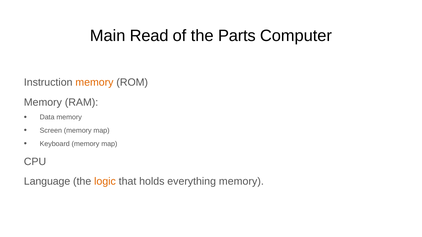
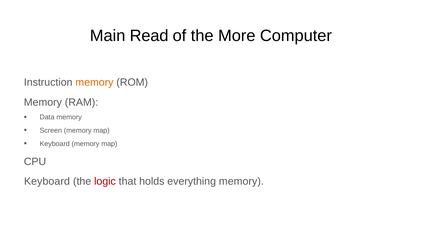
Parts: Parts -> More
Language at (47, 182): Language -> Keyboard
logic colour: orange -> red
